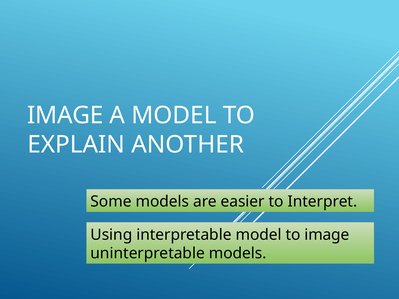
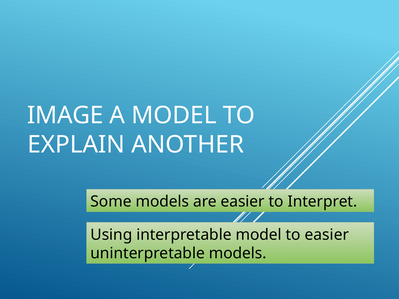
to image: image -> easier
